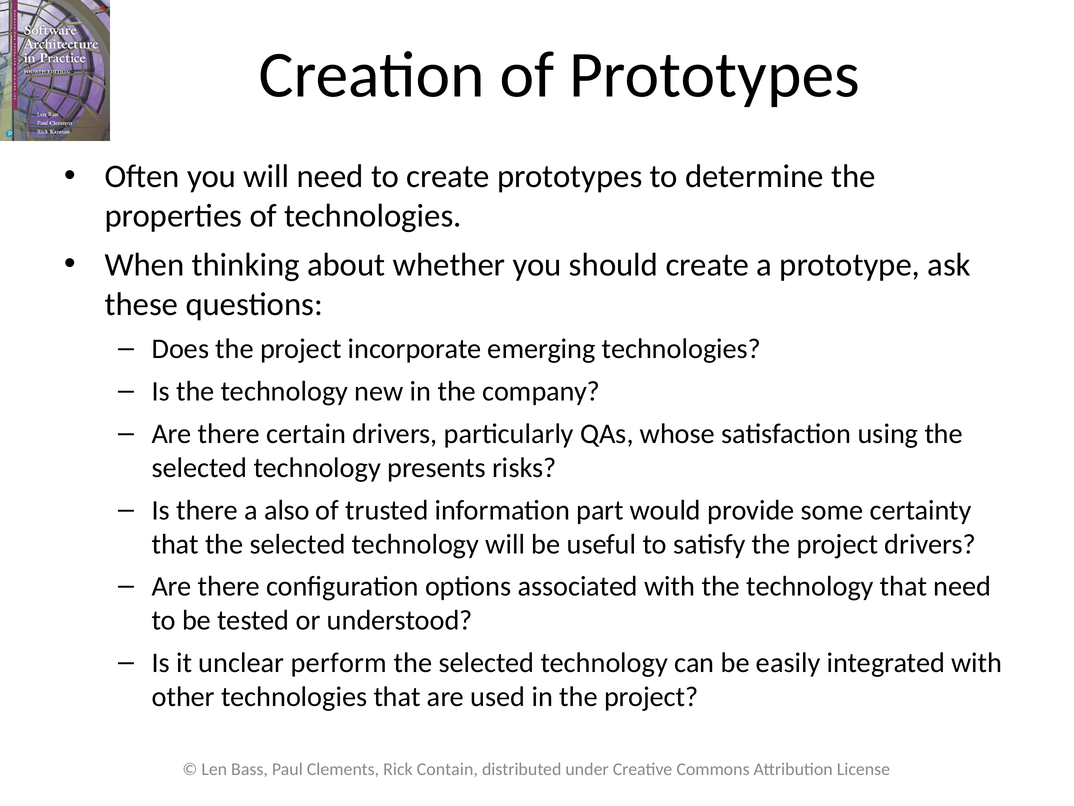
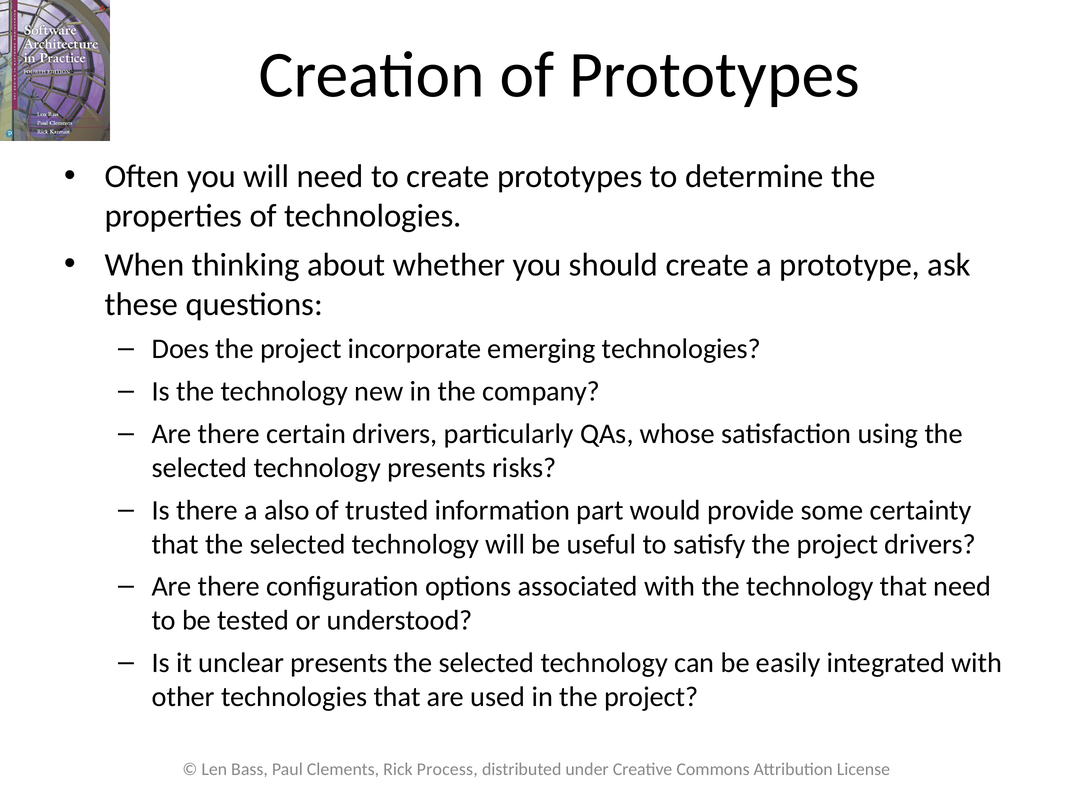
unclear perform: perform -> presents
Contain: Contain -> Process
